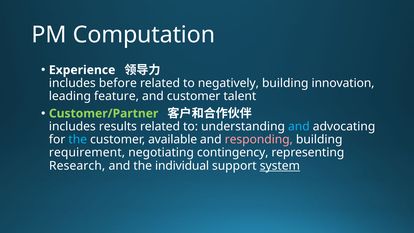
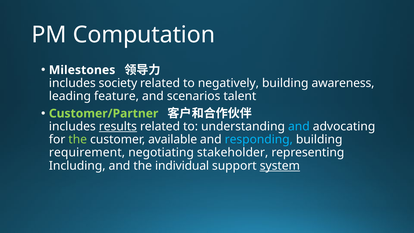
Experience: Experience -> Milestones
before: before -> society
innovation: innovation -> awareness
and customer: customer -> scenarios
results underline: none -> present
the at (78, 140) colour: light blue -> light green
responding colour: pink -> light blue
contingency: contingency -> stakeholder
Research: Research -> Including
